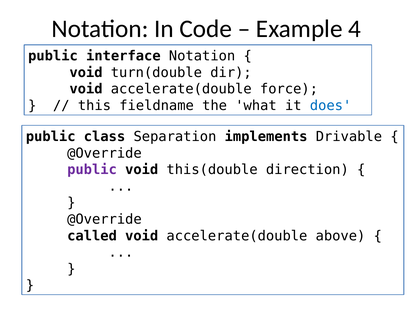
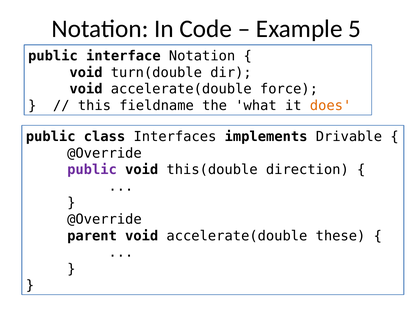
4: 4 -> 5
does colour: blue -> orange
Separation: Separation -> Interfaces
called: called -> parent
above: above -> these
